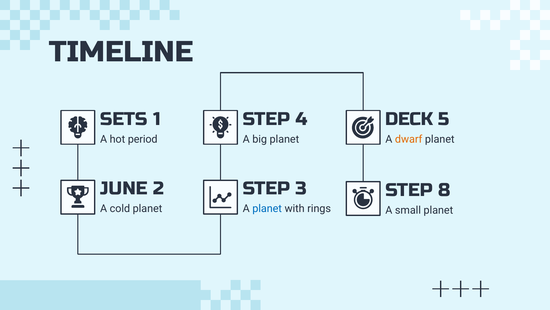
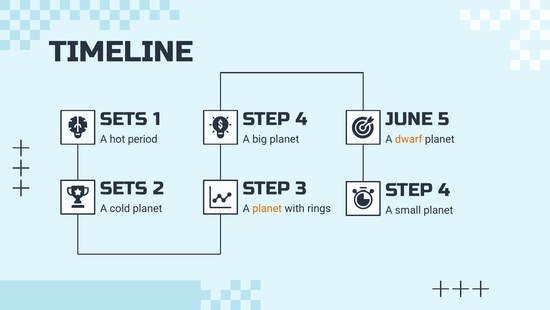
DECK: DECK -> JUNE
JUNE at (124, 188): JUNE -> SETS
8 at (444, 190): 8 -> 4
planet at (267, 208) colour: blue -> orange
